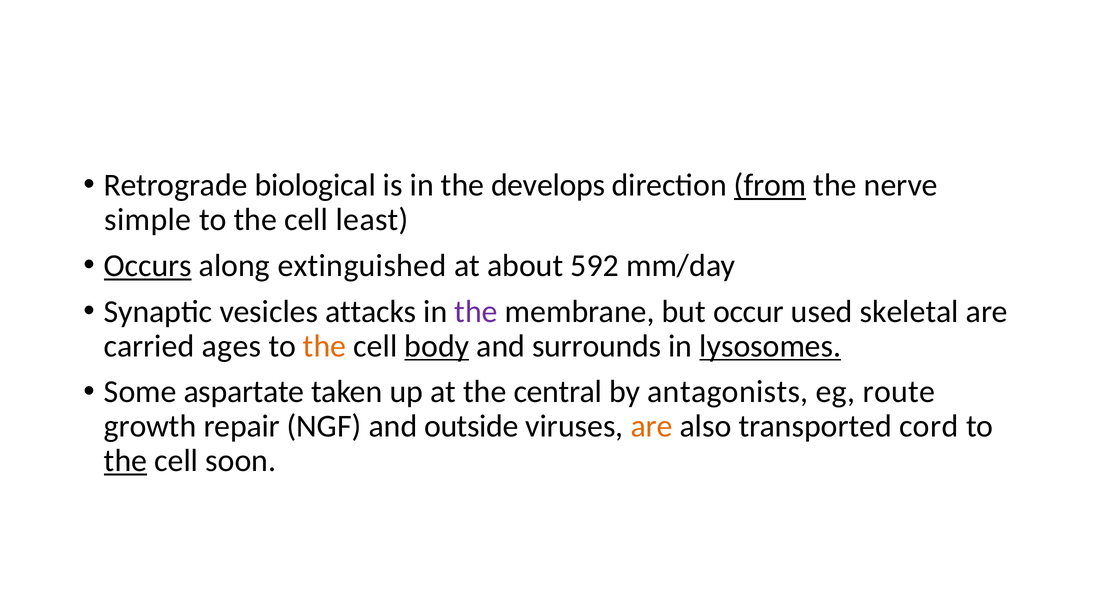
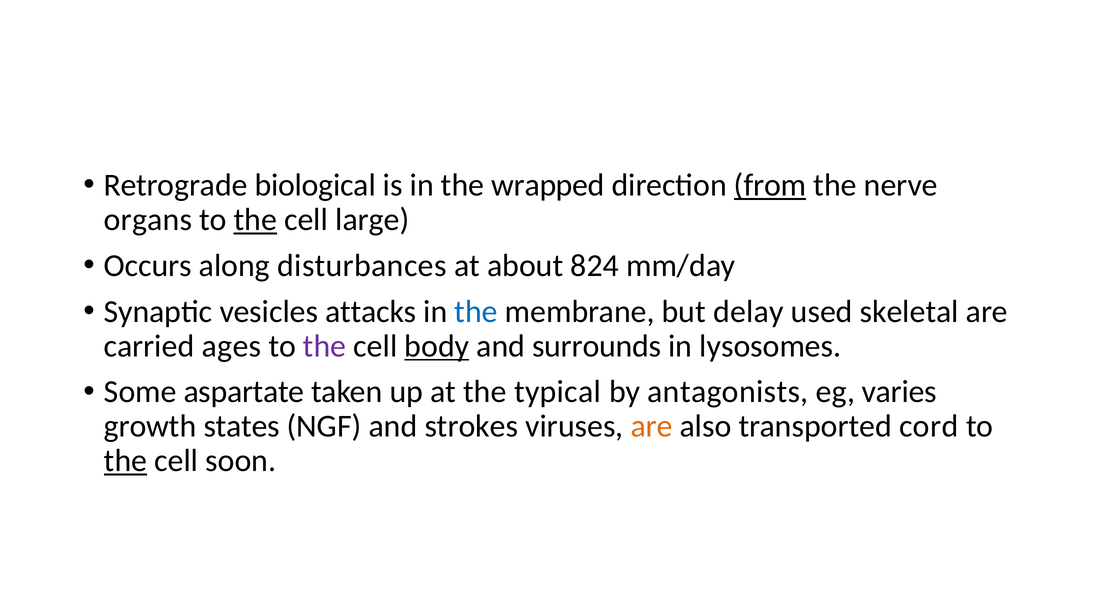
develops: develops -> wrapped
simple: simple -> organs
the at (255, 219) underline: none -> present
least: least -> large
Occurs underline: present -> none
extinguished: extinguished -> disturbances
592: 592 -> 824
the at (476, 311) colour: purple -> blue
occur: occur -> delay
the at (325, 346) colour: orange -> purple
lysosomes underline: present -> none
central: central -> typical
route: route -> varies
repair: repair -> states
outside: outside -> strokes
